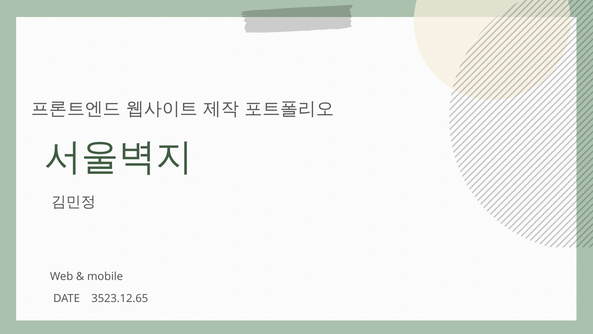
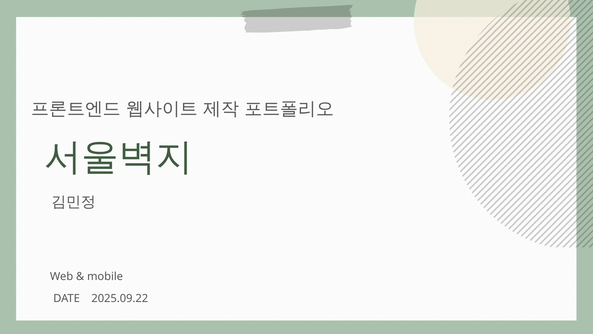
3523.12.65: 3523.12.65 -> 2025.09.22
